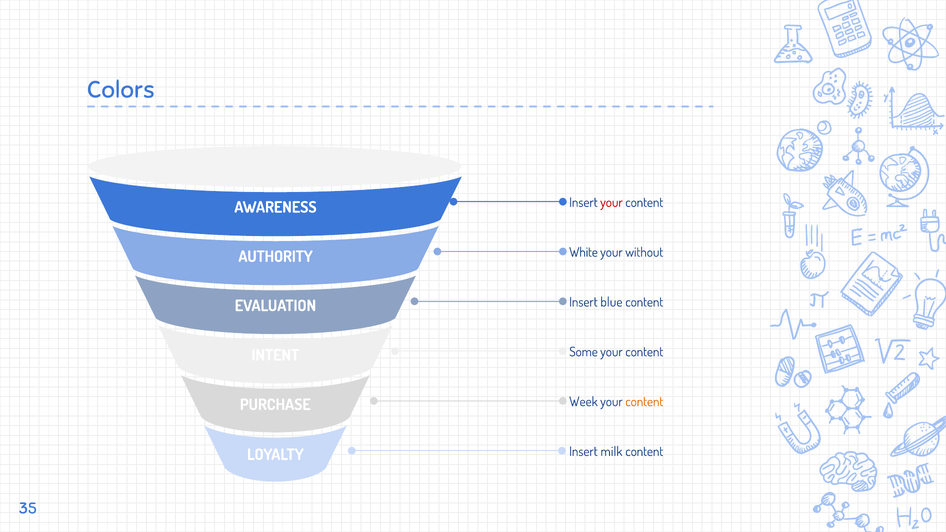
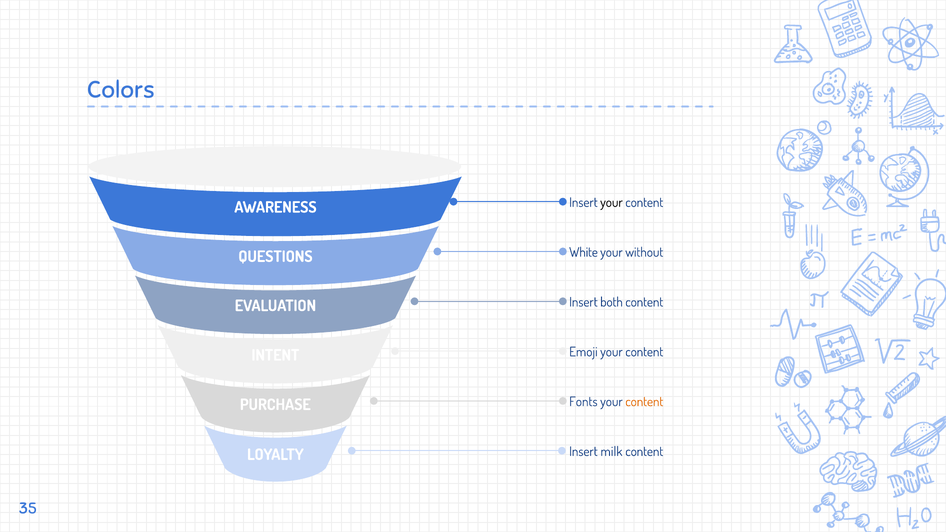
your at (611, 203) colour: red -> black
AUTHORITY: AUTHORITY -> QUESTIONS
blue: blue -> both
Some: Some -> Emoji
Week: Week -> Fonts
